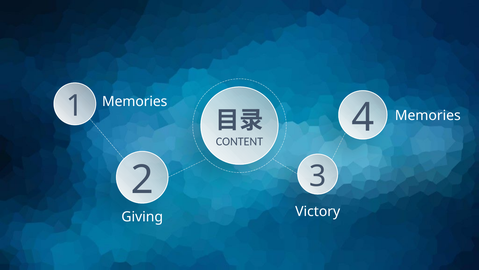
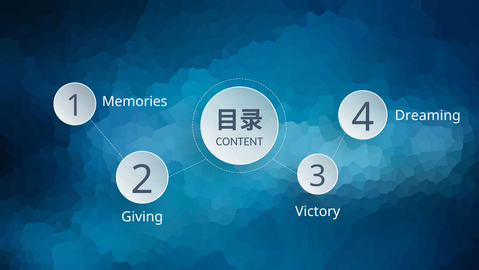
Memories at (428, 115): Memories -> Dreaming
